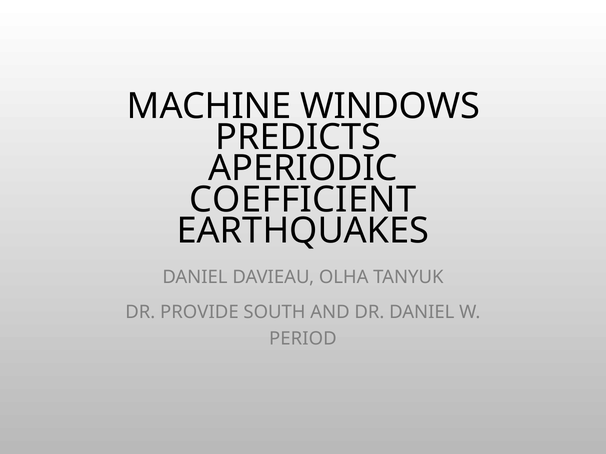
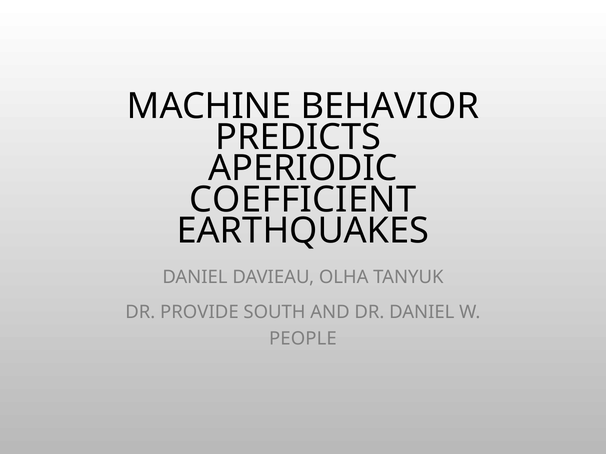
WINDOWS: WINDOWS -> BEHAVIOR
PERIOD: PERIOD -> PEOPLE
